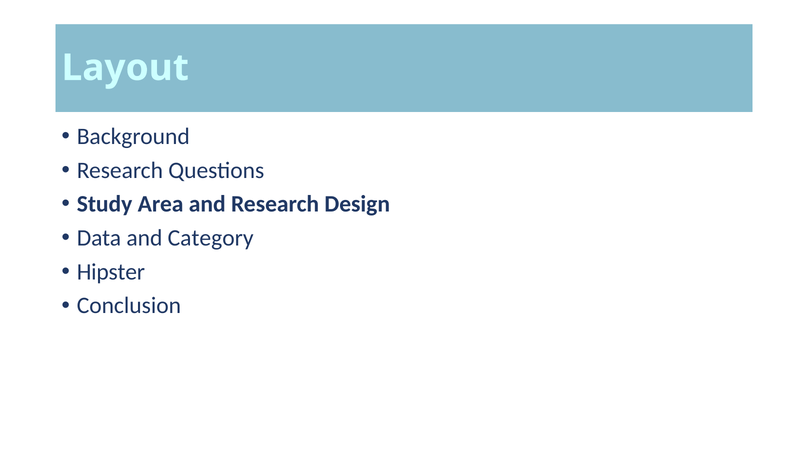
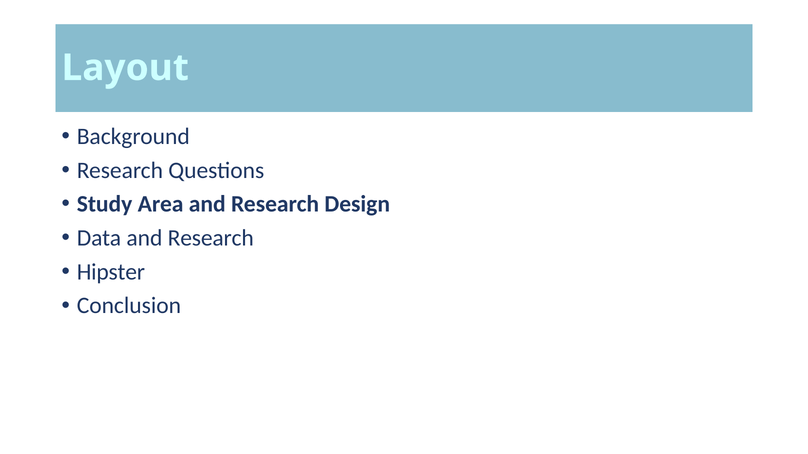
Data and Category: Category -> Research
